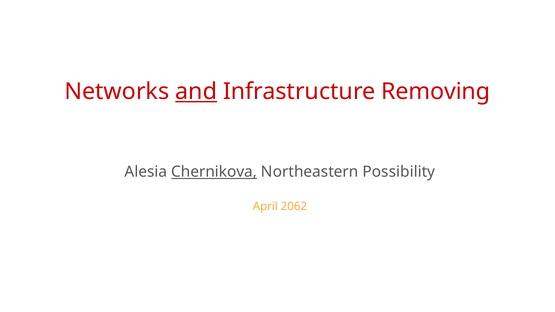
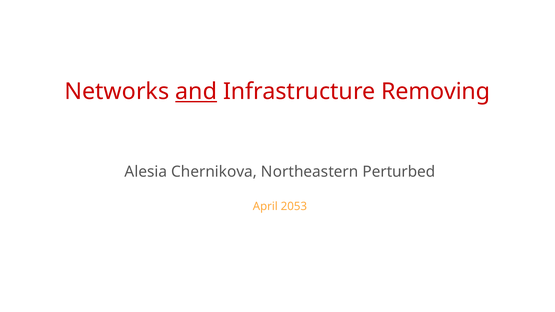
Chernikova underline: present -> none
Possibility: Possibility -> Perturbed
2062: 2062 -> 2053
